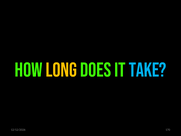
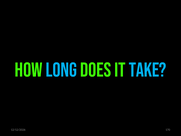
LONG colour: yellow -> light blue
